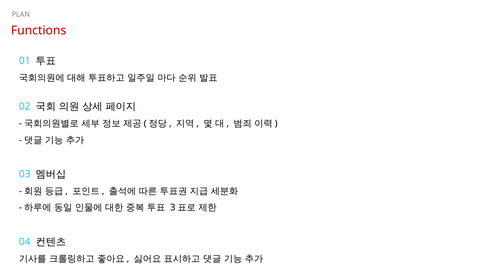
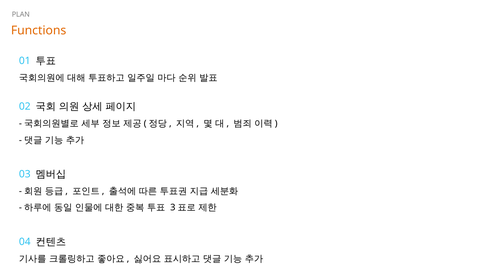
Functions colour: red -> orange
